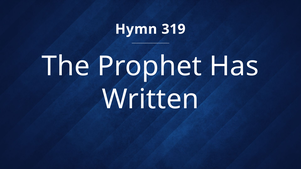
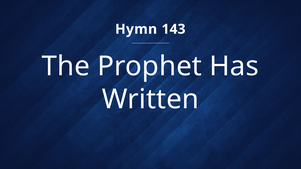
319: 319 -> 143
